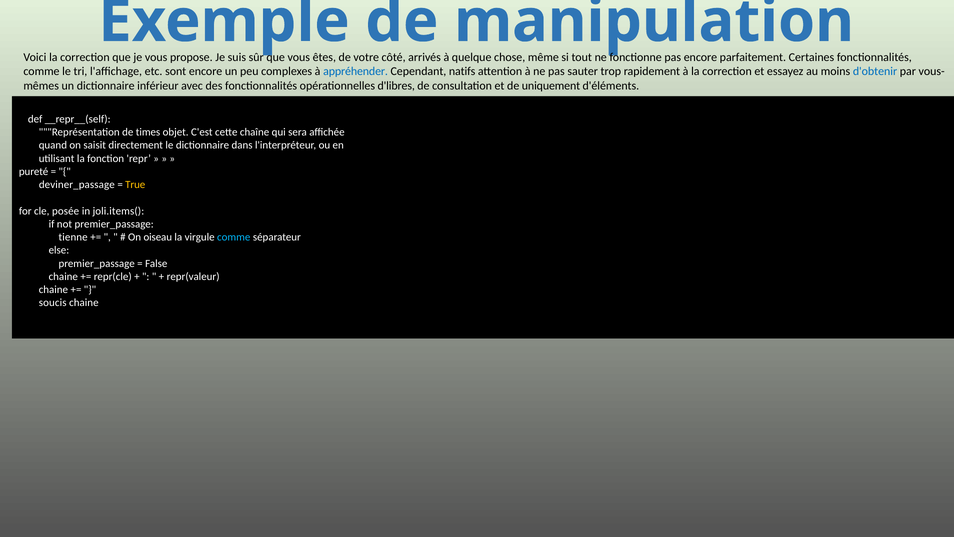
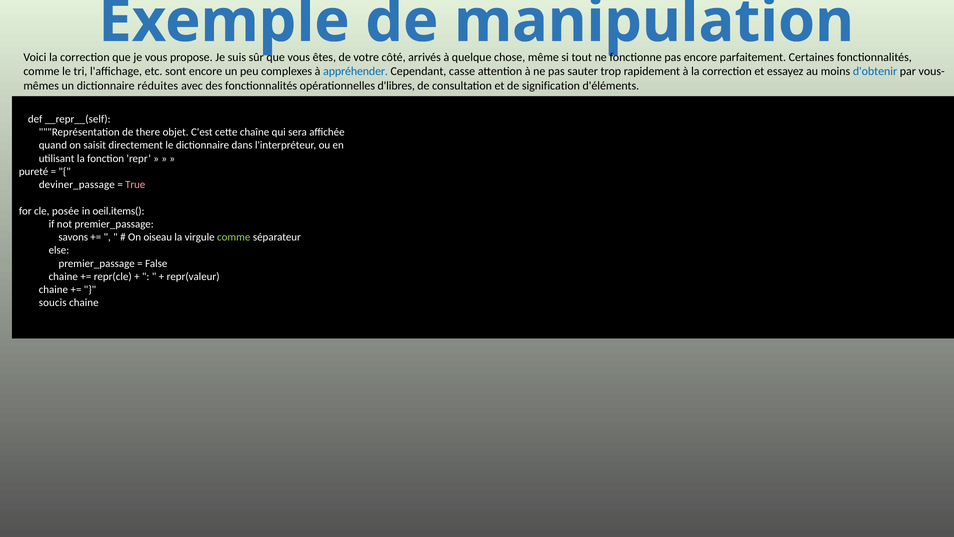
natifs: natifs -> casse
inférieur: inférieur -> réduites
uniquement: uniquement -> signification
times: times -> there
True colour: yellow -> pink
joli.items(: joli.items( -> oeil.items(
tienne: tienne -> savons
comme at (234, 237) colour: light blue -> light green
